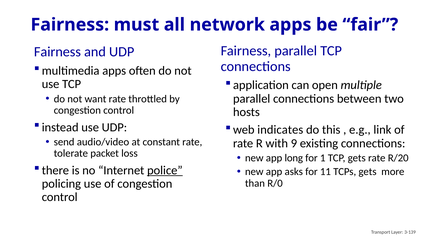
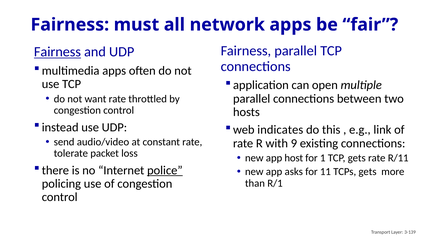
Fairness at (57, 52) underline: none -> present
long: long -> host
R/20: R/20 -> R/11
R/0: R/0 -> R/1
